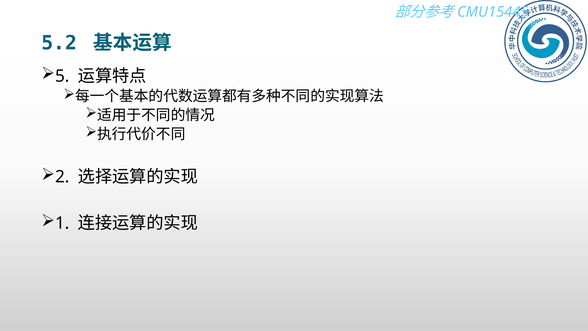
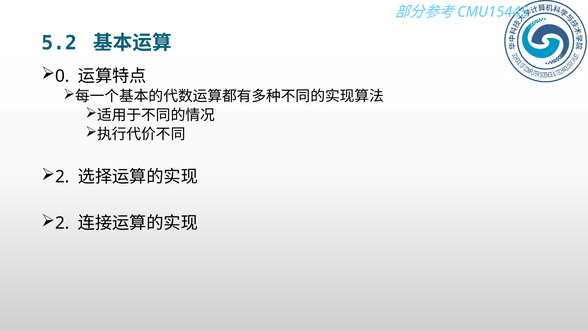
5: 5 -> 0
1 at (62, 223): 1 -> 2
